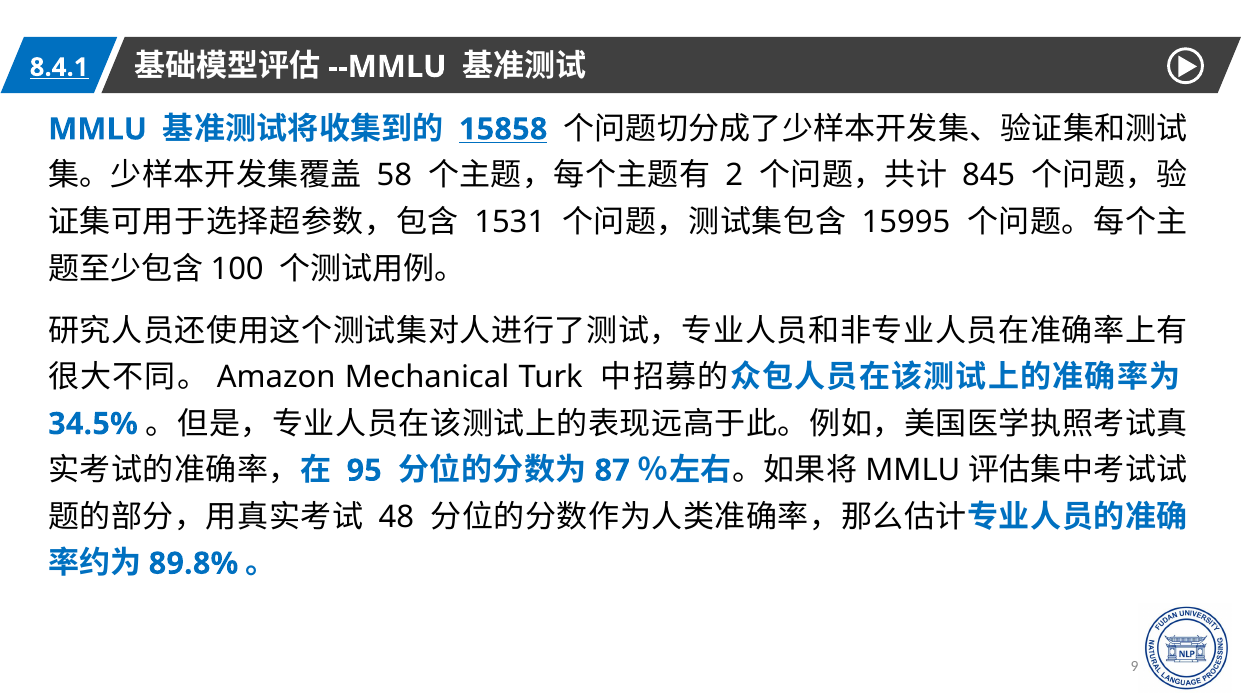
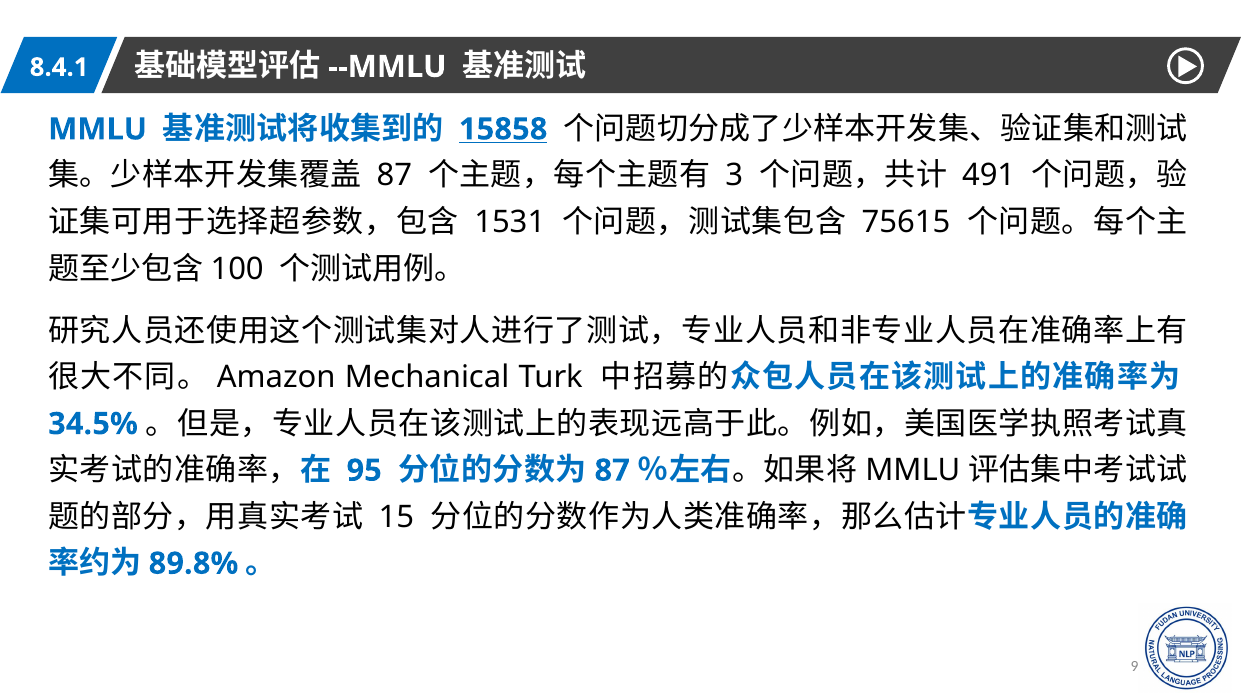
8.4.1 underline: present -> none
58 at (394, 176): 58 -> 87
2: 2 -> 3
845: 845 -> 491
15995: 15995 -> 75615
48: 48 -> 15
